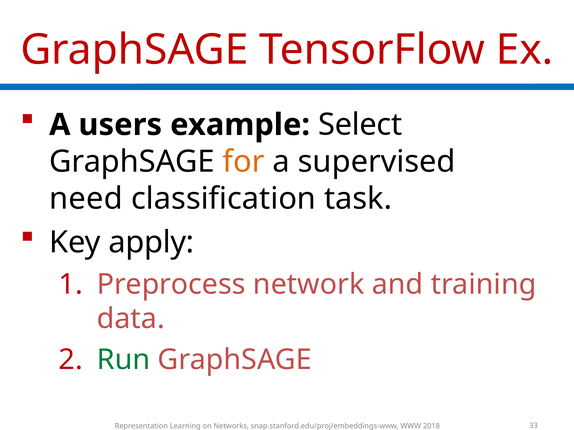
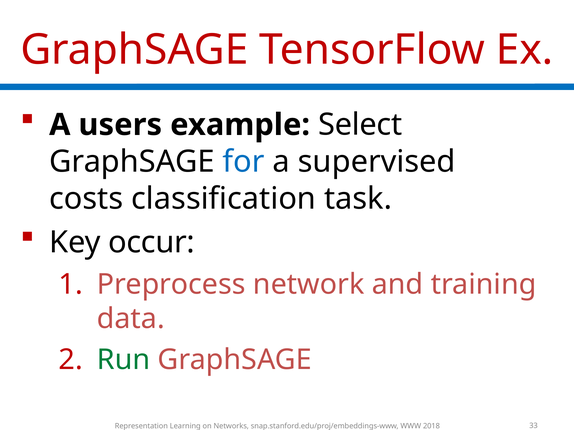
for colour: orange -> blue
need: need -> costs
apply: apply -> occur
